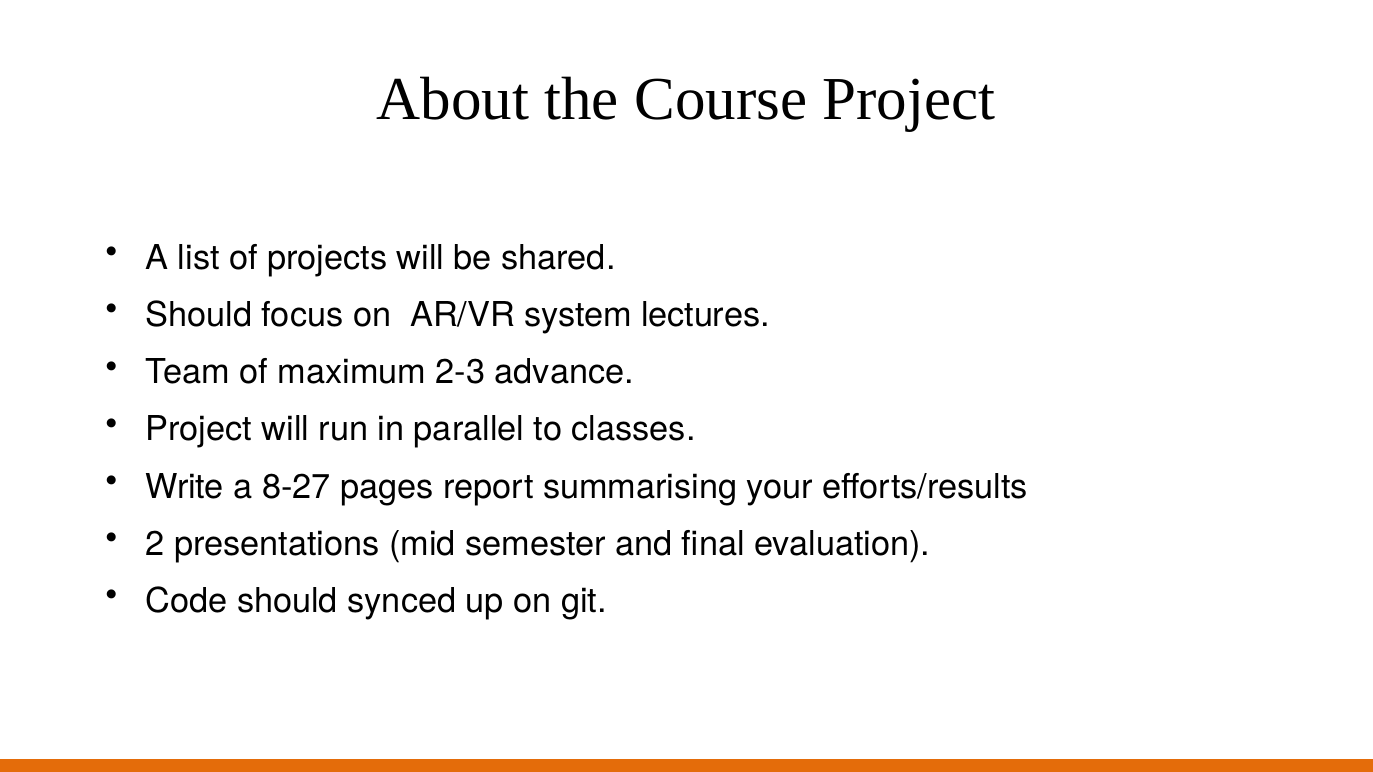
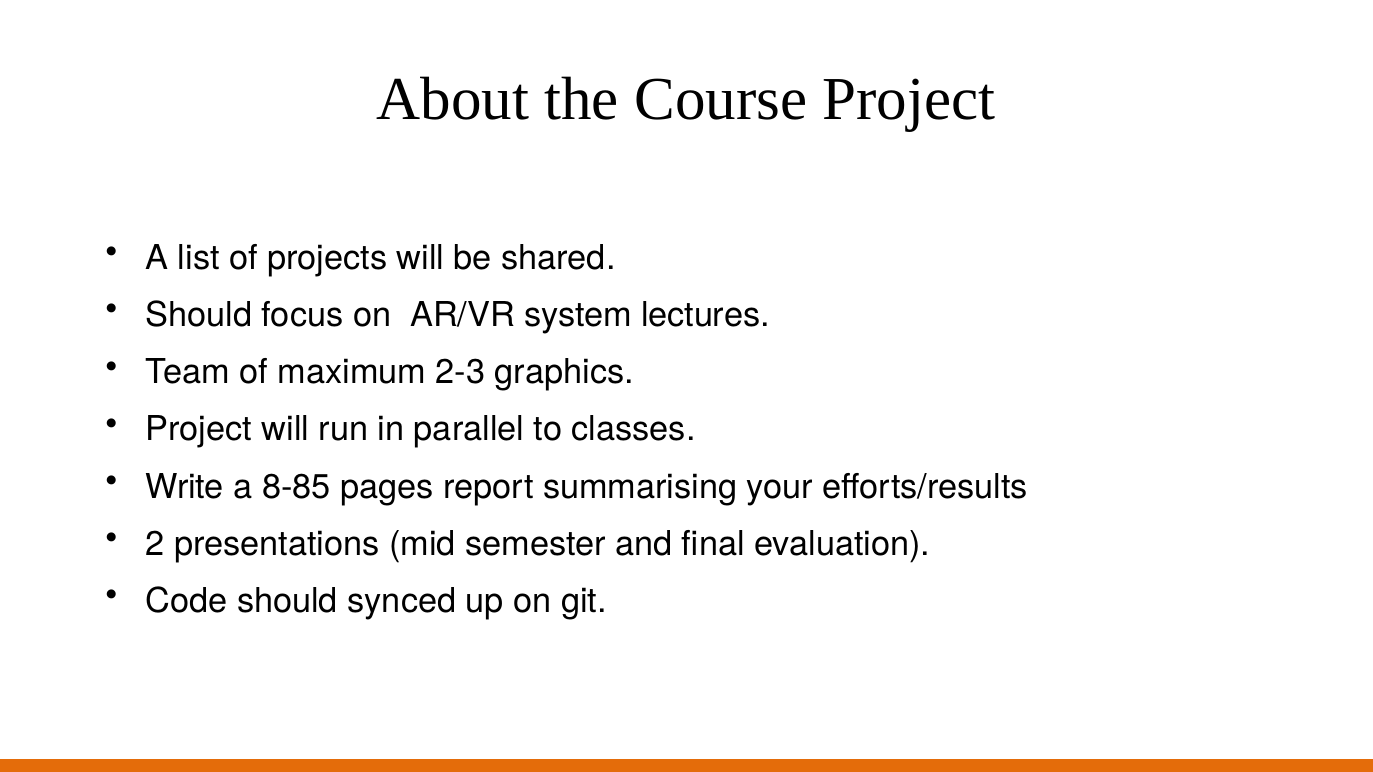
advance: advance -> graphics
8-27: 8-27 -> 8-85
